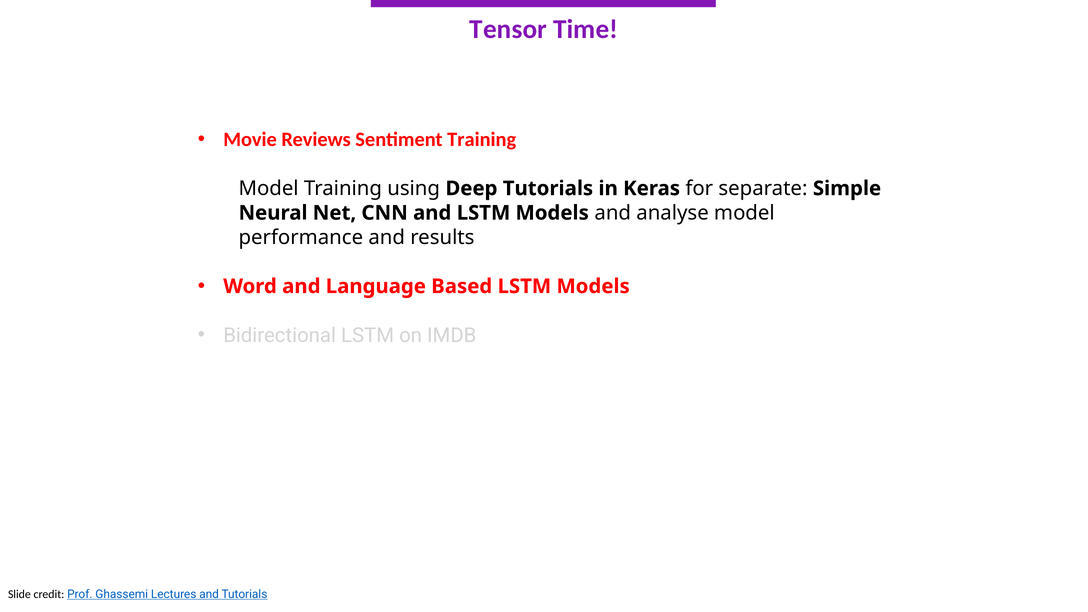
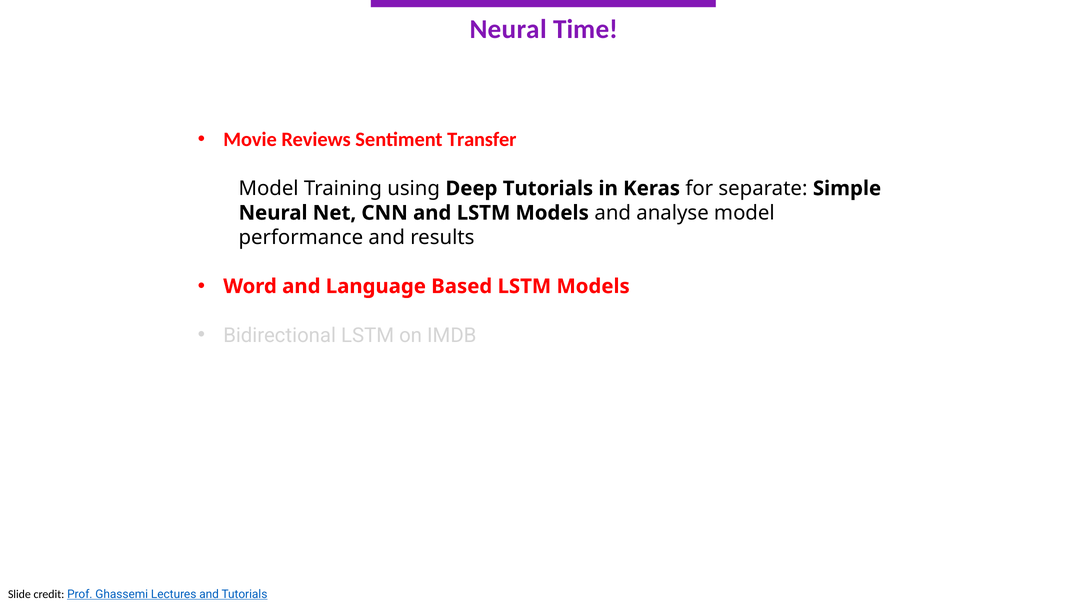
Tensor at (508, 29): Tensor -> Neural
Sentiment Training: Training -> Transfer
